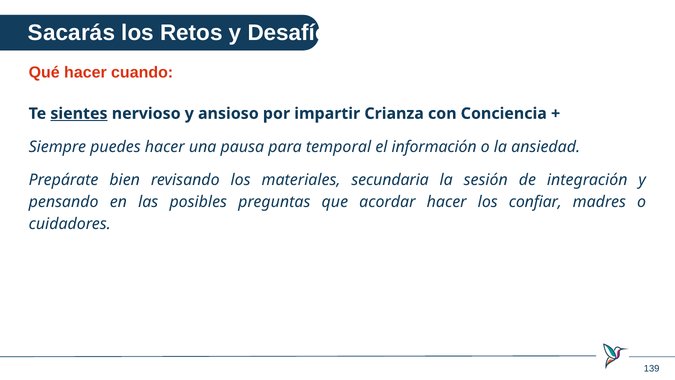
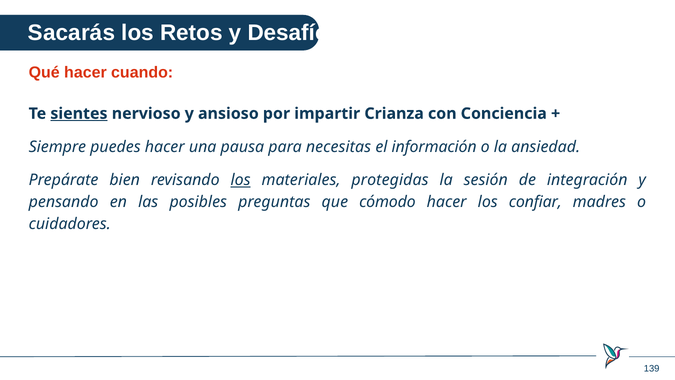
temporal: temporal -> necesitas
los at (241, 180) underline: none -> present
secundaria: secundaria -> protegidas
acordar: acordar -> cómodo
